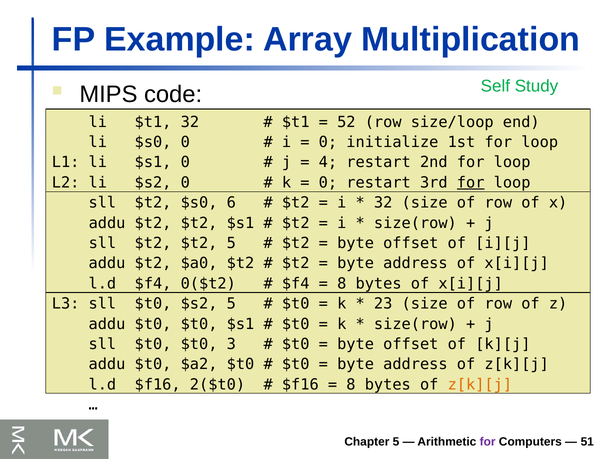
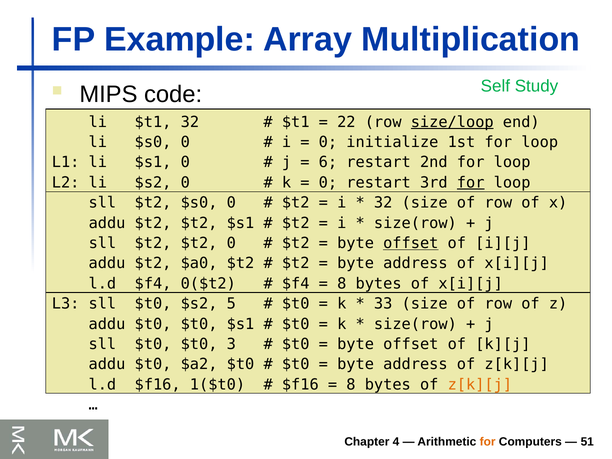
52: 52 -> 22
size/loop underline: none -> present
4: 4 -> 6
$t2 $s0 6: 6 -> 0
$t2 5: 5 -> 0
offset at (411, 243) underline: none -> present
23: 23 -> 33
2($t0: 2($t0 -> 1($t0
Chapter 5: 5 -> 4
for at (488, 442) colour: purple -> orange
